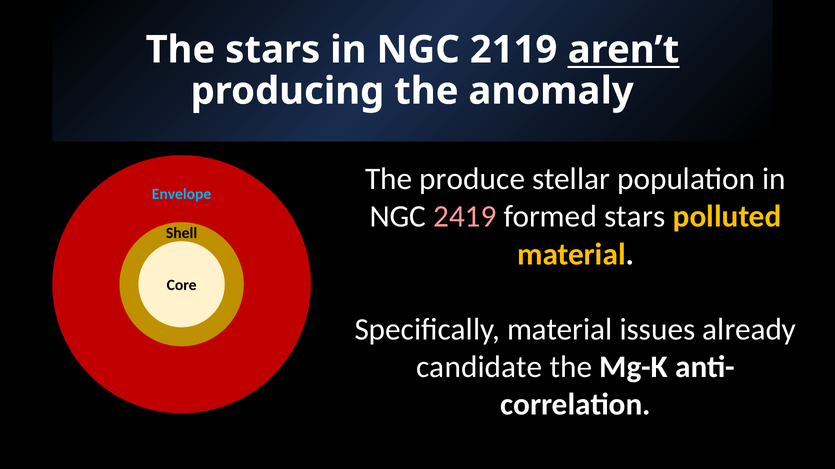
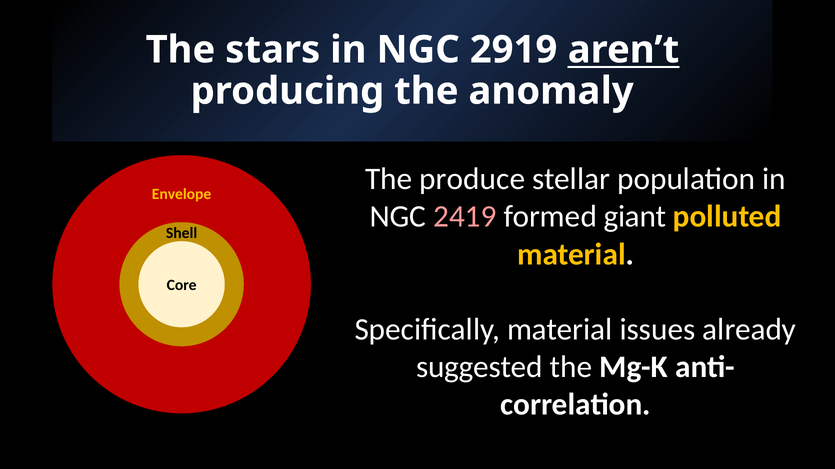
2119: 2119 -> 2919
Envelope colour: light blue -> yellow
formed stars: stars -> giant
candidate: candidate -> suggested
